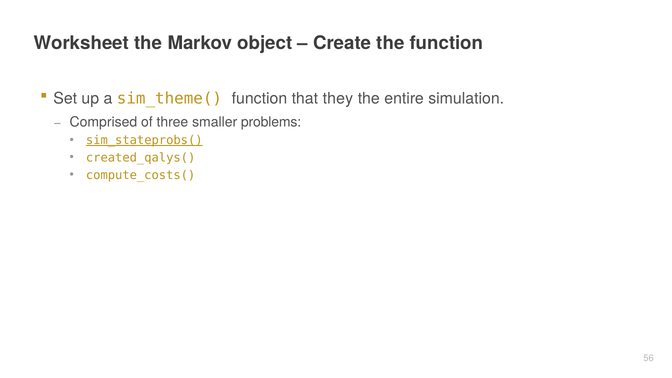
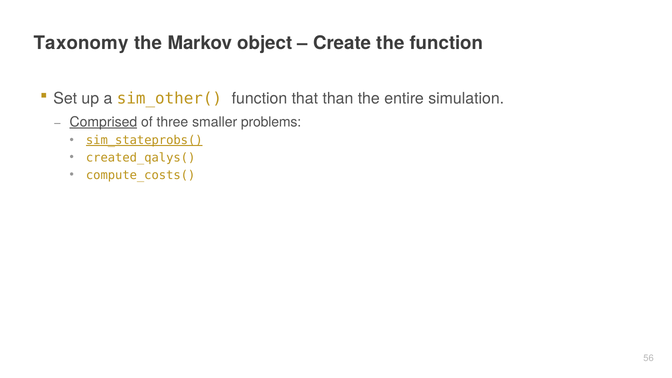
Worksheet: Worksheet -> Taxonomy
sim_theme(: sim_theme( -> sim_other(
they: they -> than
Comprised underline: none -> present
